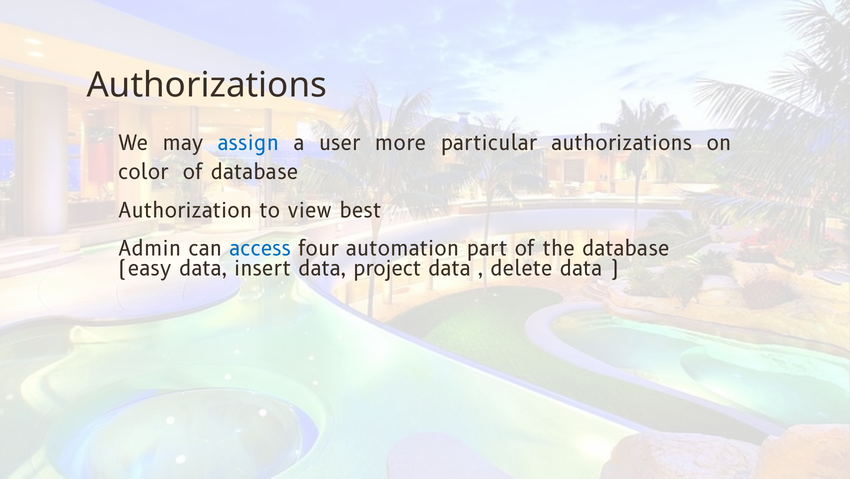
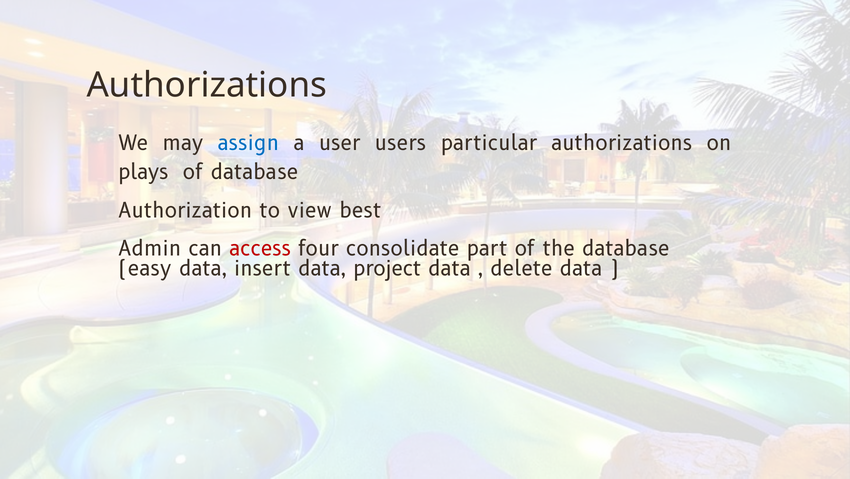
more: more -> users
color: color -> plays
access colour: blue -> red
automation: automation -> consolidate
